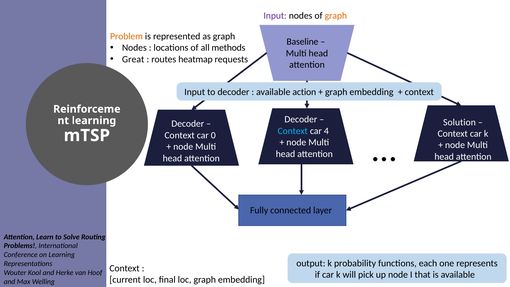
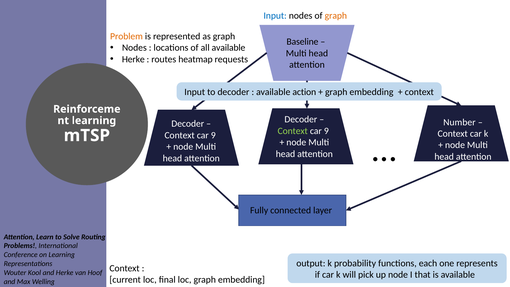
Input at (275, 16) colour: purple -> blue
all methods: methods -> available
Great at (133, 59): Great -> Herke
Solution: Solution -> Number
Context at (293, 131) colour: light blue -> light green
4 at (326, 131): 4 -> 9
0 at (213, 135): 0 -> 9
